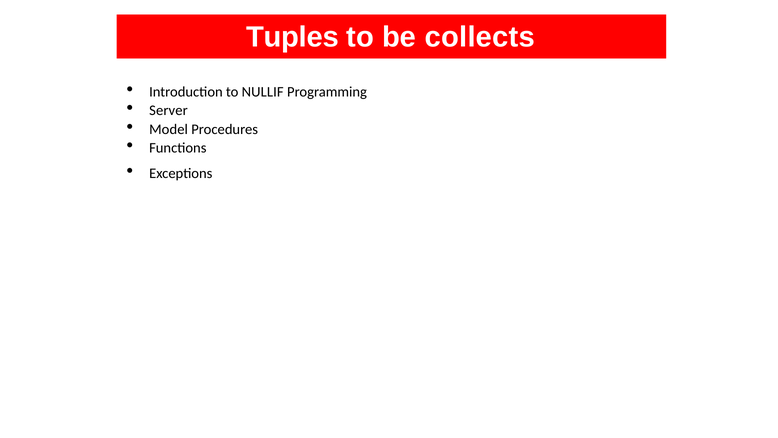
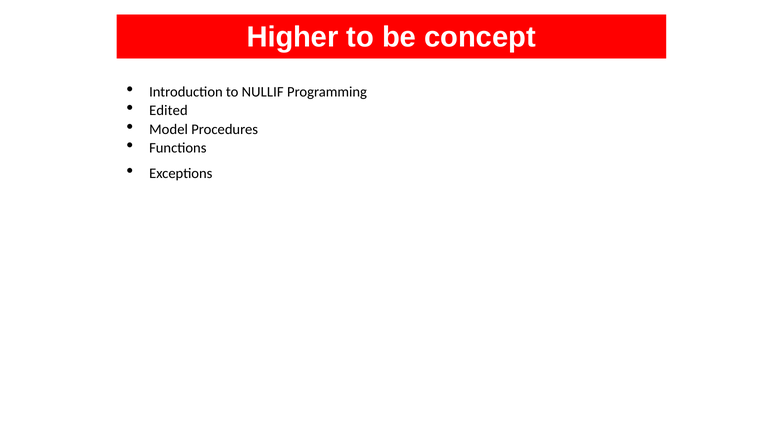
Tuples: Tuples -> Higher
collects: collects -> concept
Server: Server -> Edited
